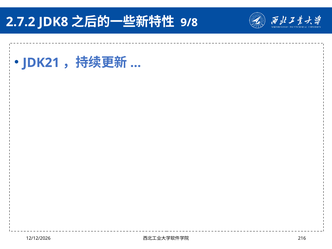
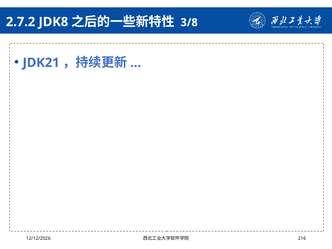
9/8: 9/8 -> 3/8
